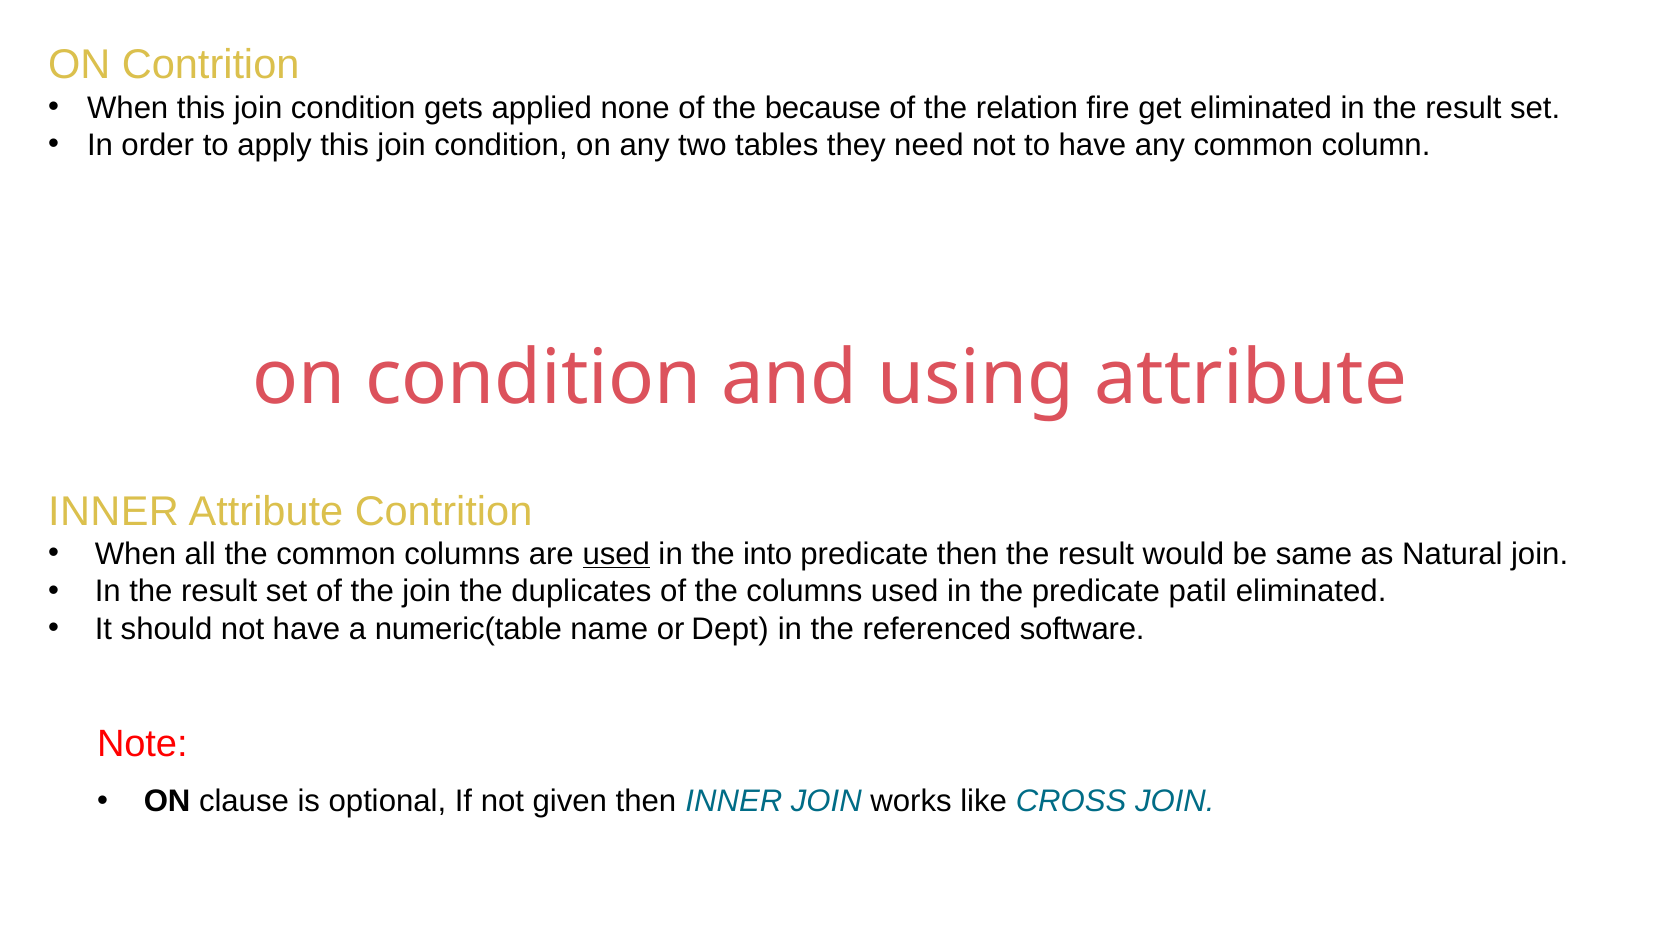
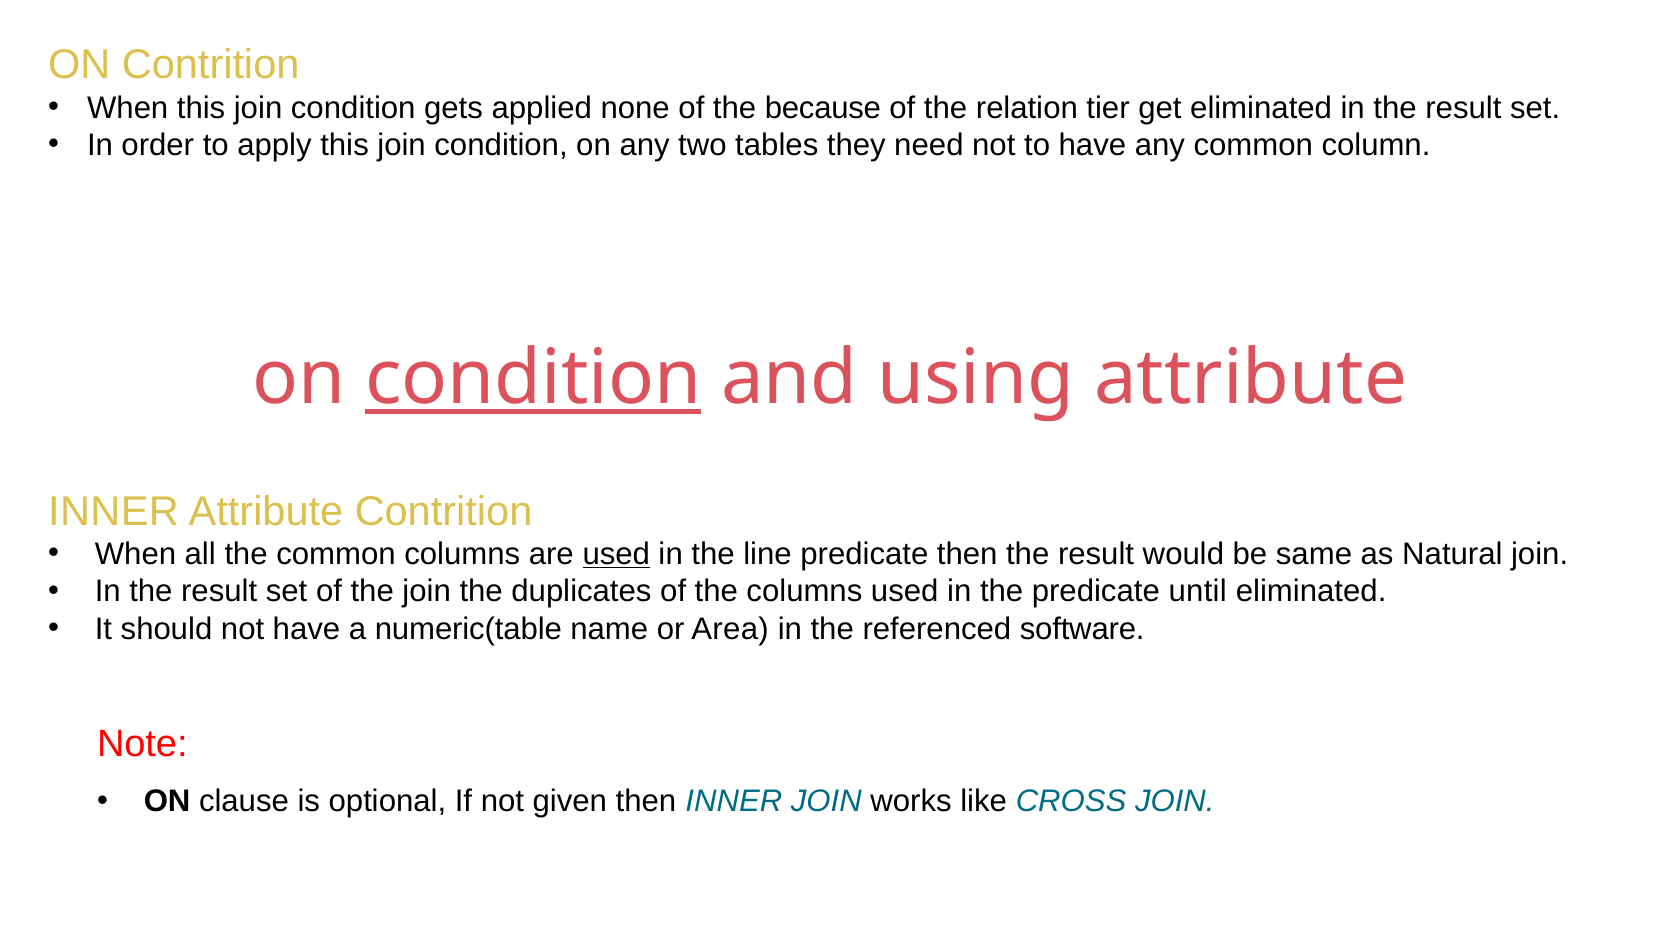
fire: fire -> tier
condition at (533, 379) underline: none -> present
into: into -> line
patil: patil -> until
Dept: Dept -> Area
